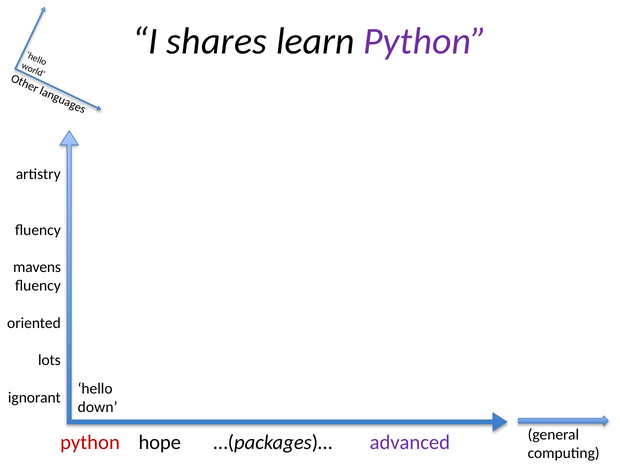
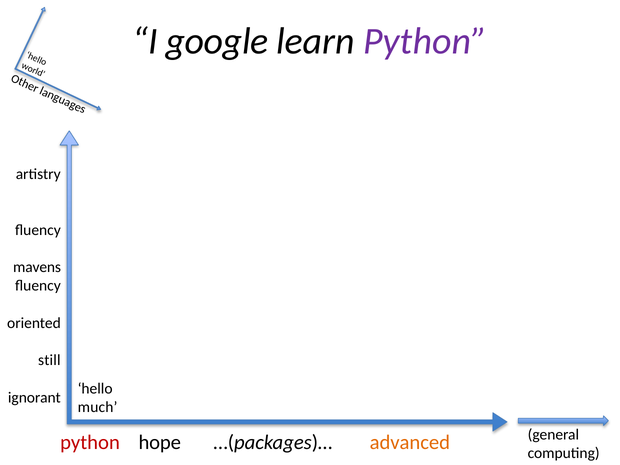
shares: shares -> google
lots: lots -> still
down: down -> much
advanced colour: purple -> orange
